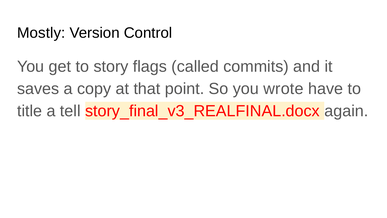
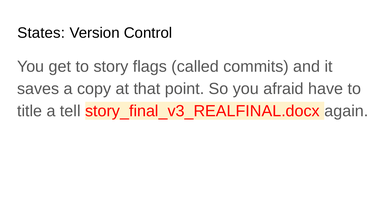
Mostly: Mostly -> States
wrote: wrote -> afraid
